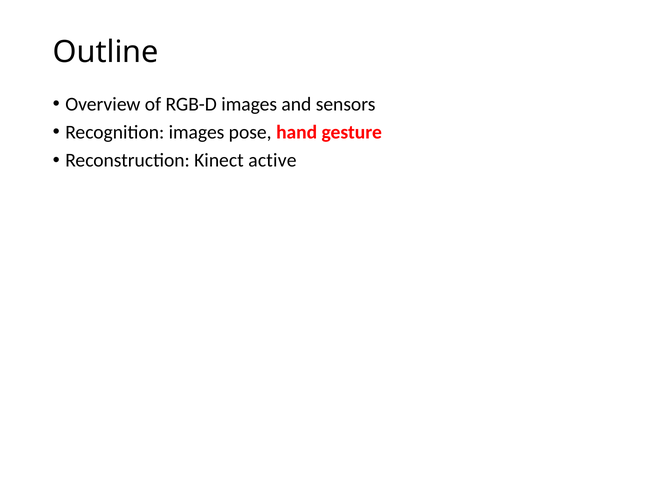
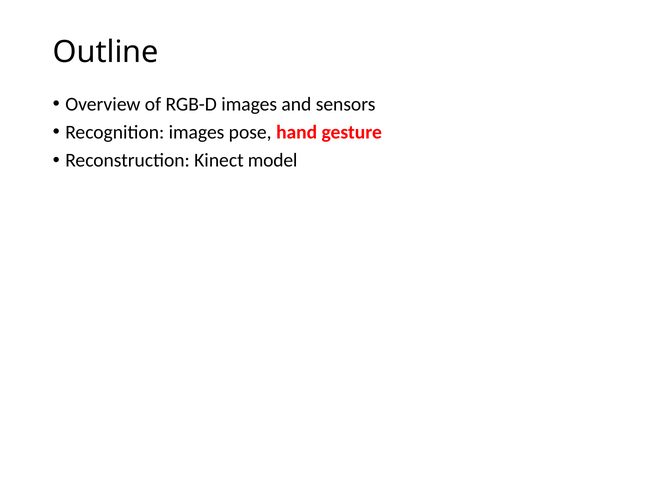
active: active -> model
